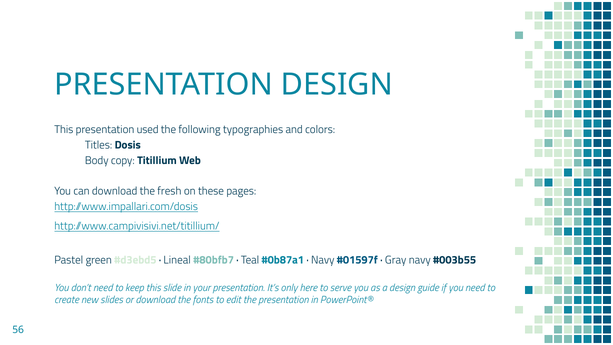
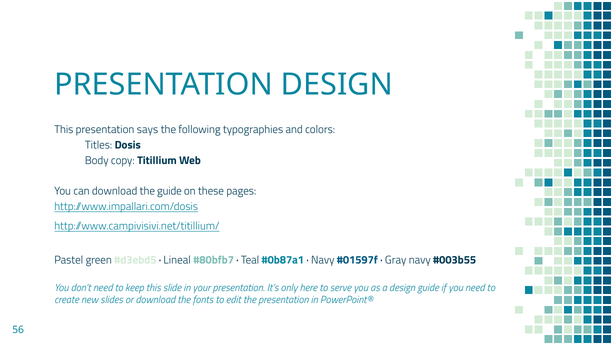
used: used -> says
the fresh: fresh -> guide
